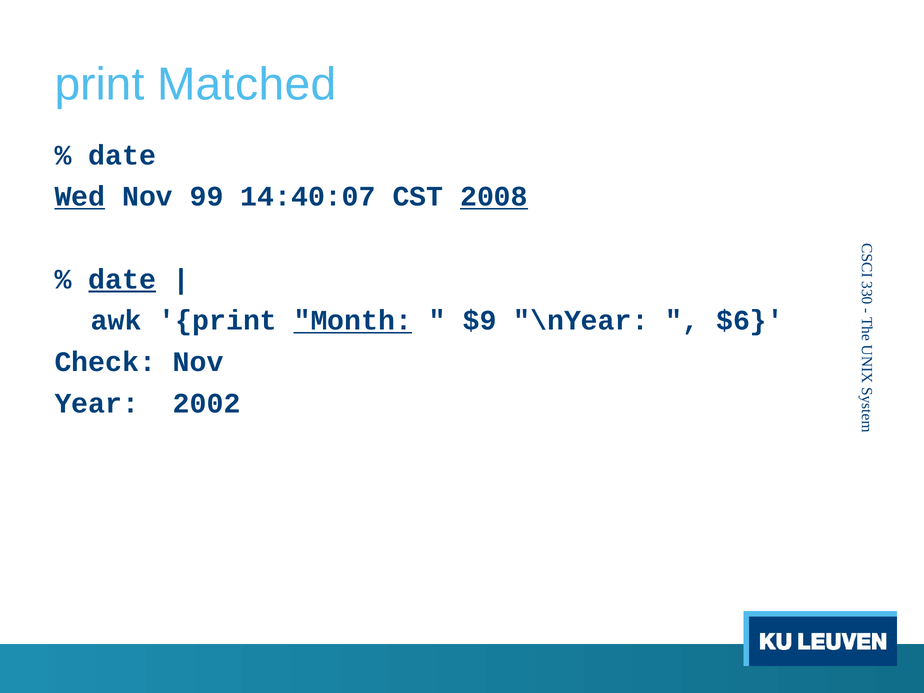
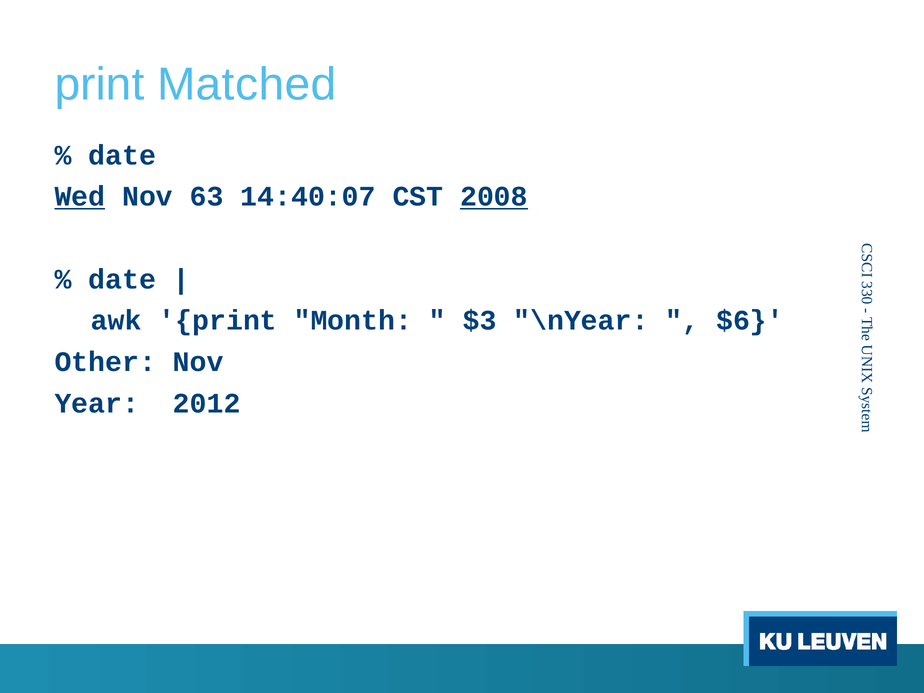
99: 99 -> 63
date at (122, 279) underline: present -> none
Month underline: present -> none
$9: $9 -> $3
Check: Check -> Other
2002: 2002 -> 2012
